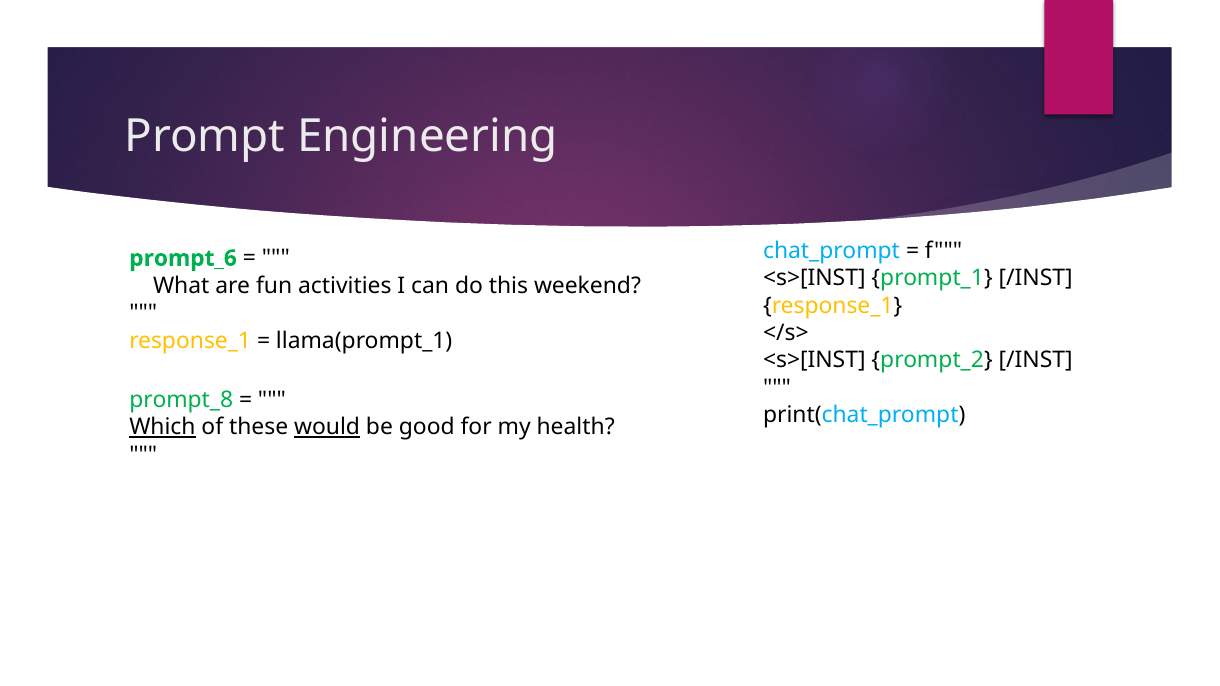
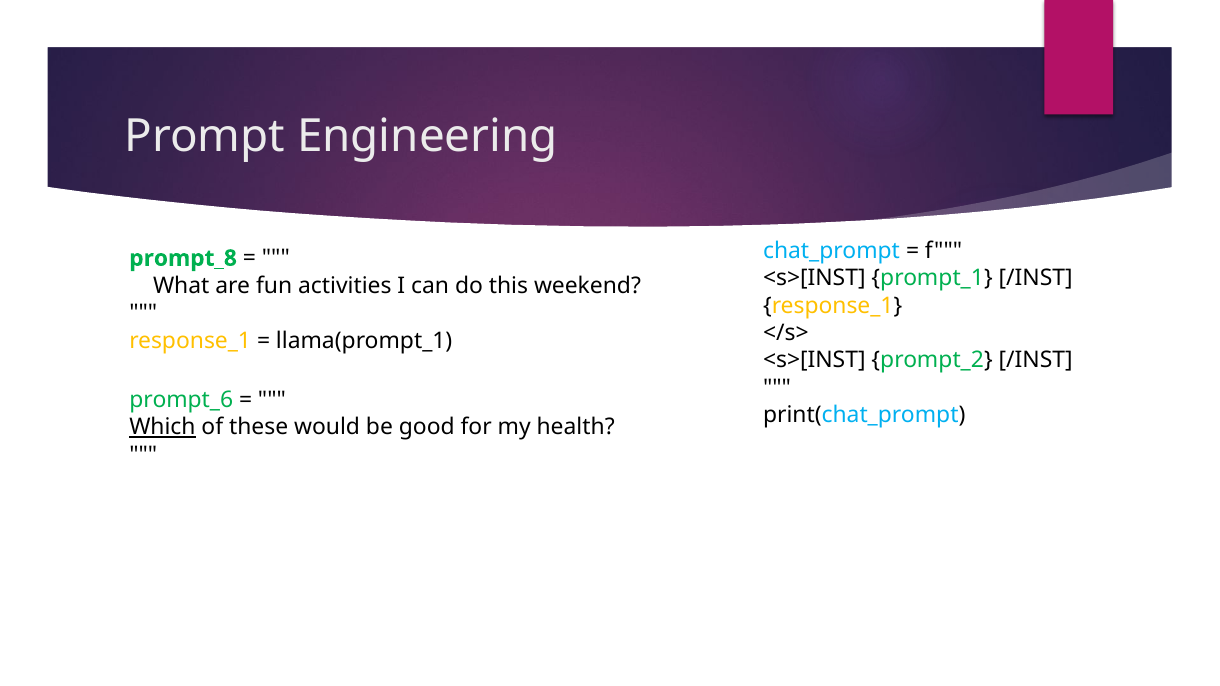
prompt_6: prompt_6 -> prompt_8
prompt_8: prompt_8 -> prompt_6
would underline: present -> none
